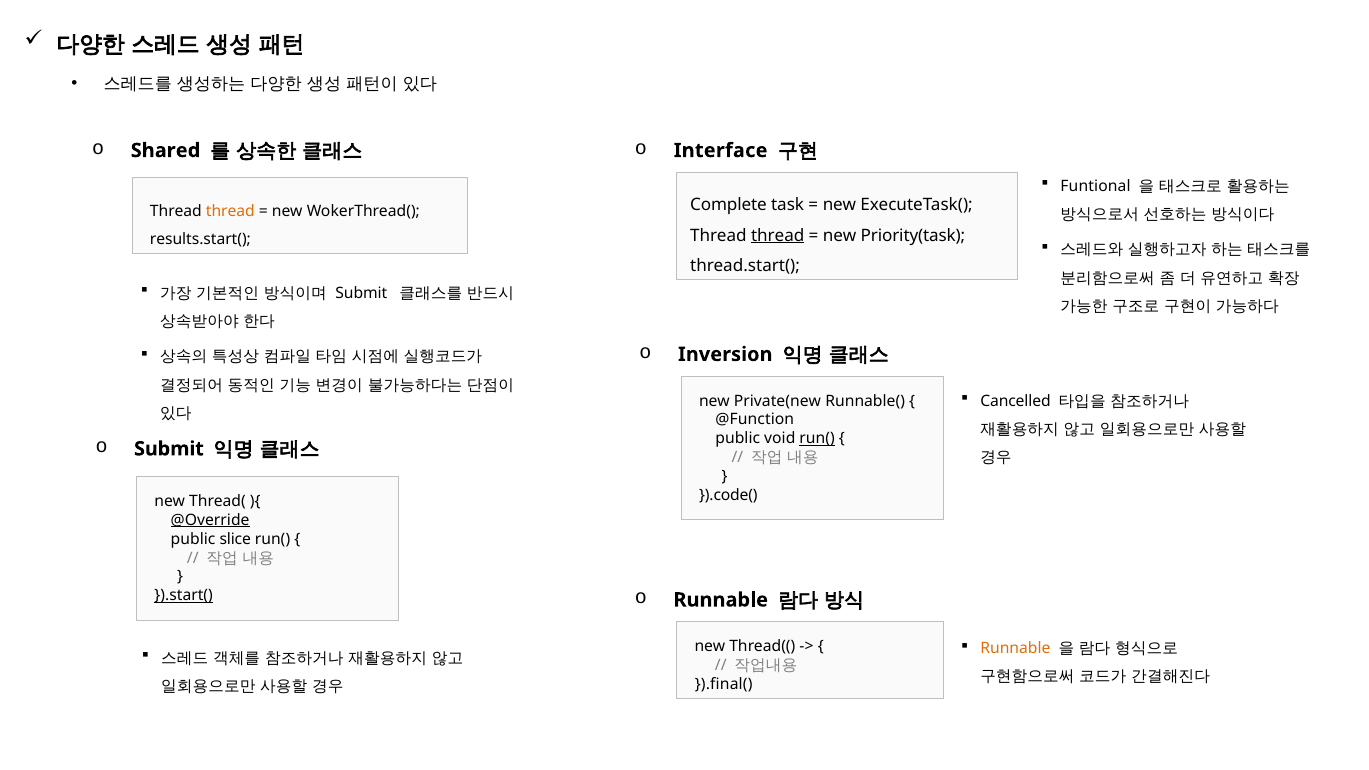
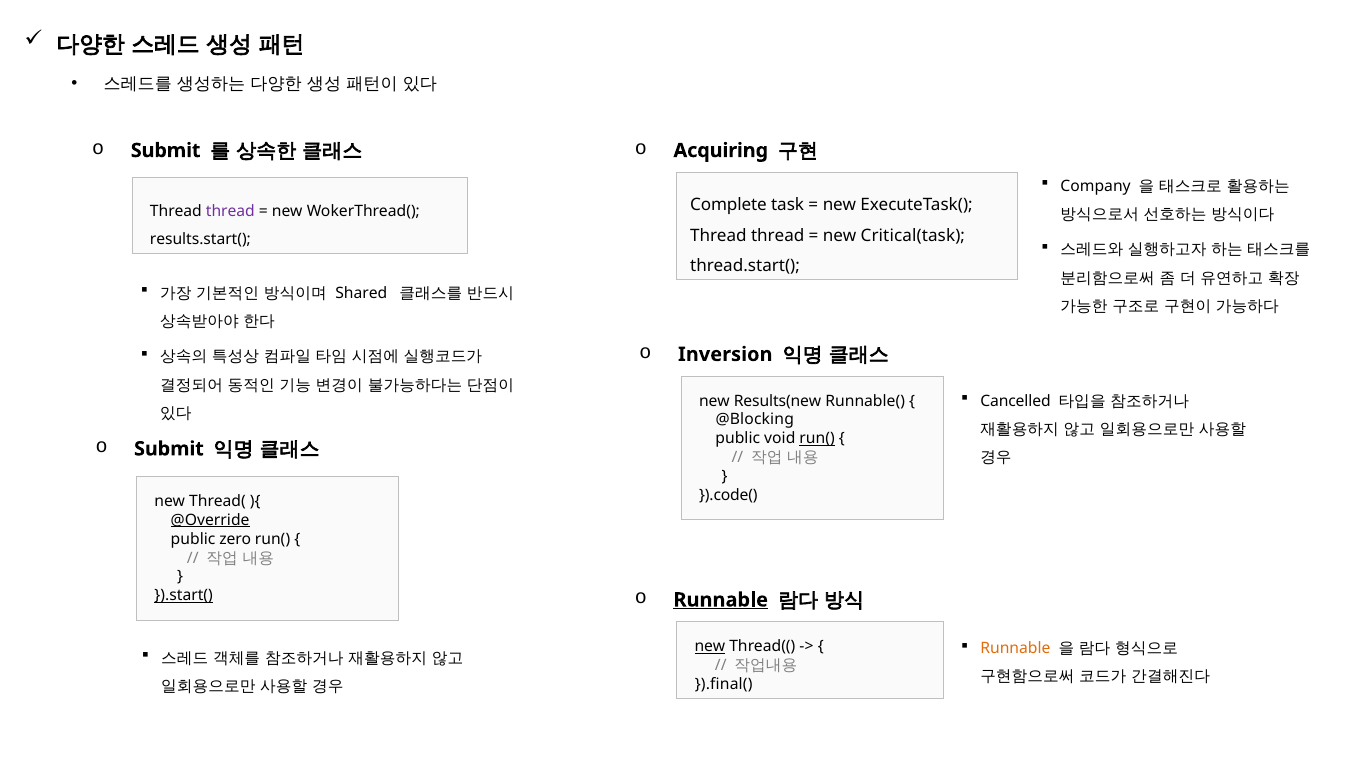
Shared at (165, 151): Shared -> Submit
Interface: Interface -> Acquiring
Funtional: Funtional -> Company
thread at (230, 211) colour: orange -> purple
thread at (778, 236) underline: present -> none
Priority(task: Priority(task -> Critical(task
Submit at (361, 293): Submit -> Shared
Private(new: Private(new -> Results(new
@Function: @Function -> @Blocking
slice: slice -> zero
Runnable at (721, 600) underline: none -> present
new at (710, 646) underline: none -> present
